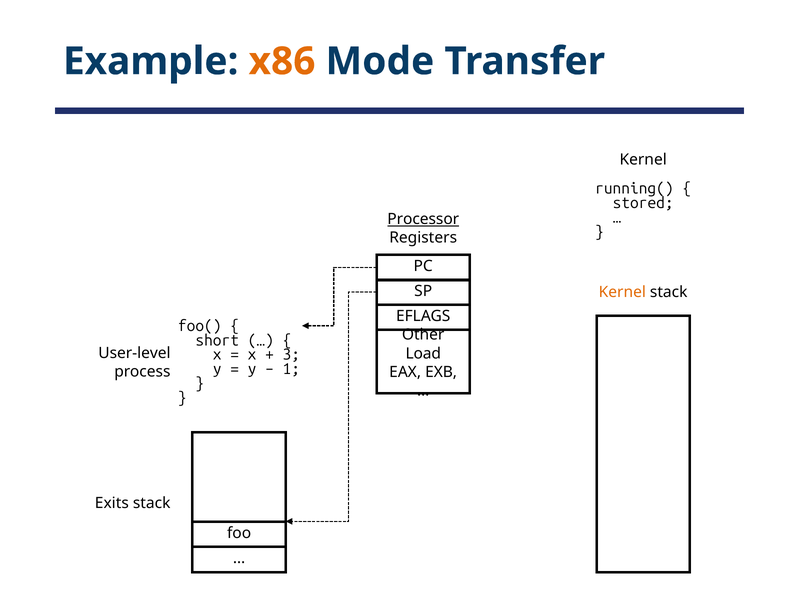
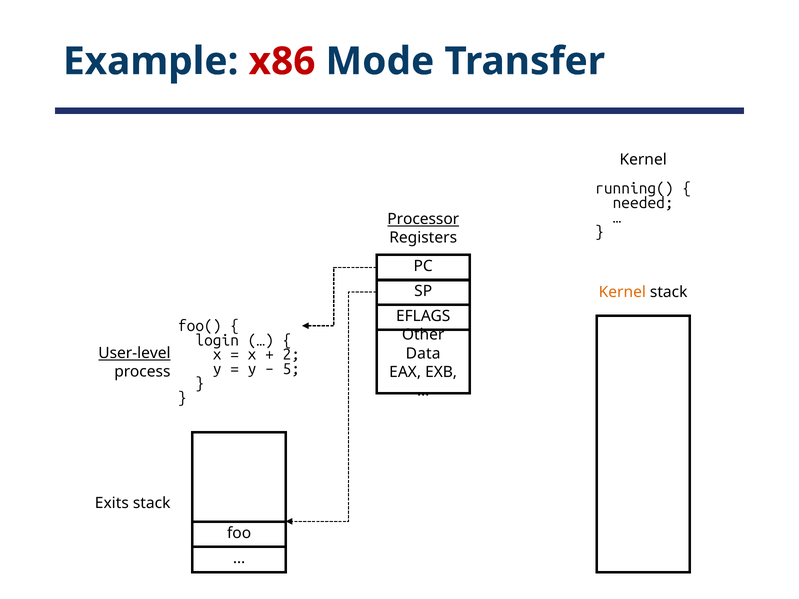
x86 colour: orange -> red
stored: stored -> needed
short: short -> login
3: 3 -> 2
User-level underline: none -> present
Load: Load -> Data
1: 1 -> 5
